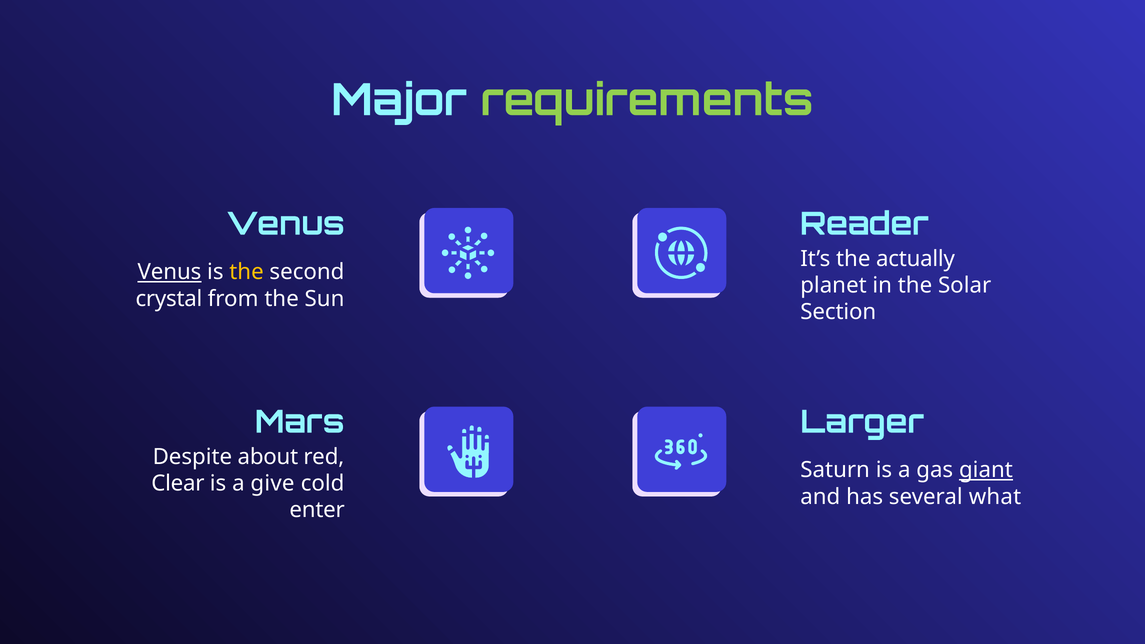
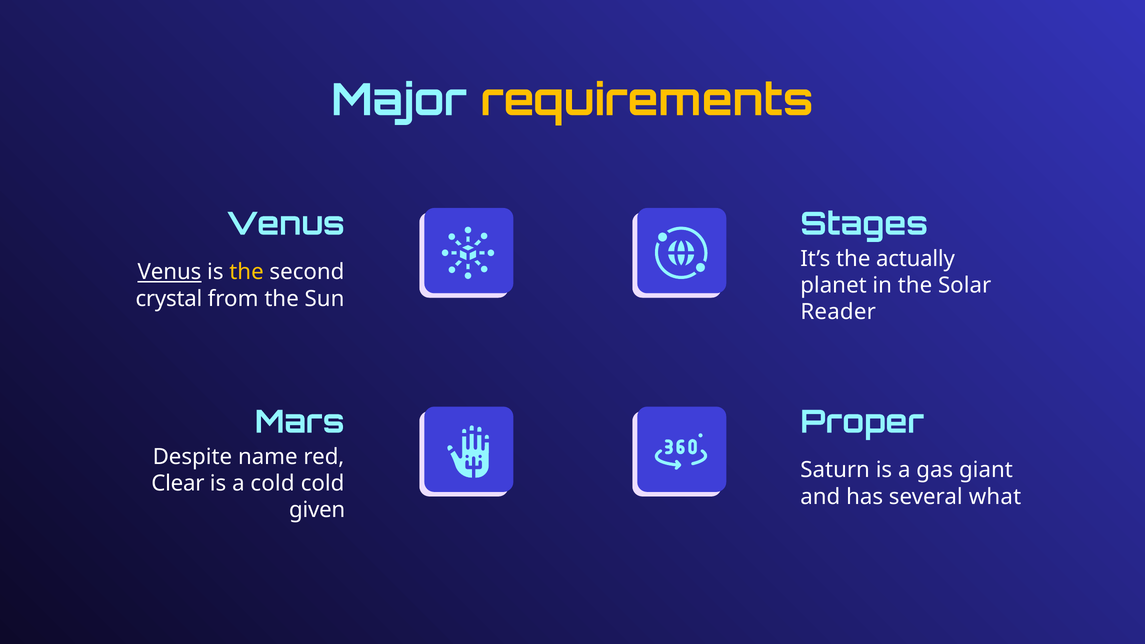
requirements colour: light green -> yellow
Reader: Reader -> Stages
Section: Section -> Reader
Larger: Larger -> Proper
about: about -> name
giant underline: present -> none
a give: give -> cold
enter: enter -> given
